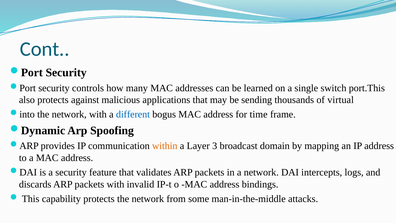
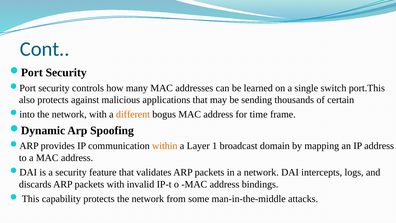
virtual: virtual -> certain
different colour: blue -> orange
3: 3 -> 1
